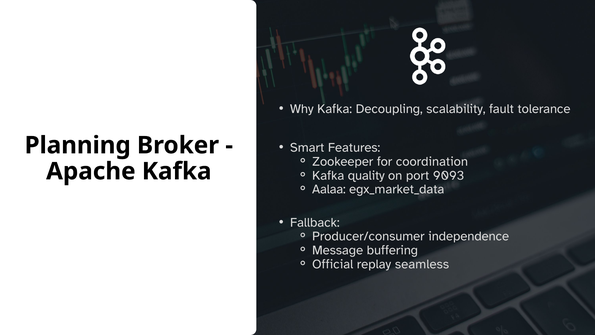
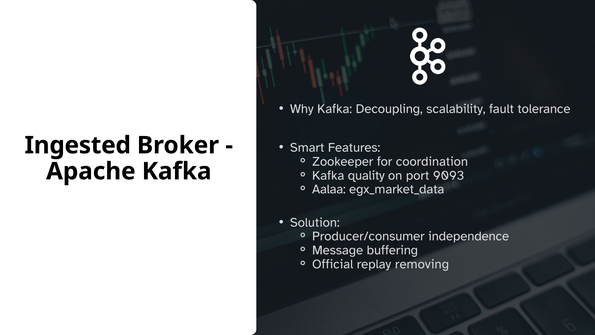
Planning: Planning -> Ingested
Fallback: Fallback -> Solution
seamless: seamless -> removing
